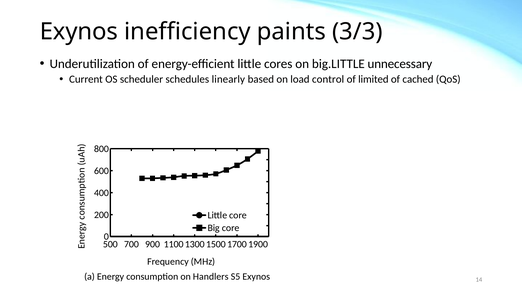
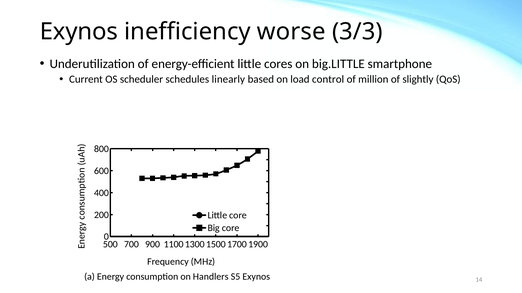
paints: paints -> worse
unnecessary: unnecessary -> smartphone
limited: limited -> million
cached: cached -> slightly
